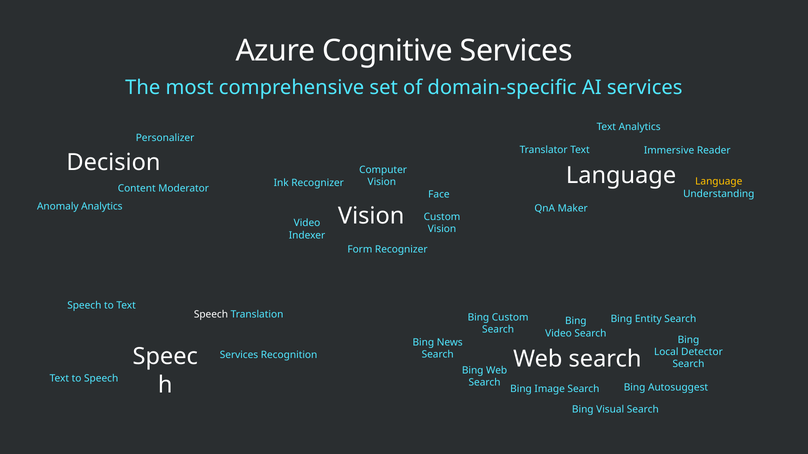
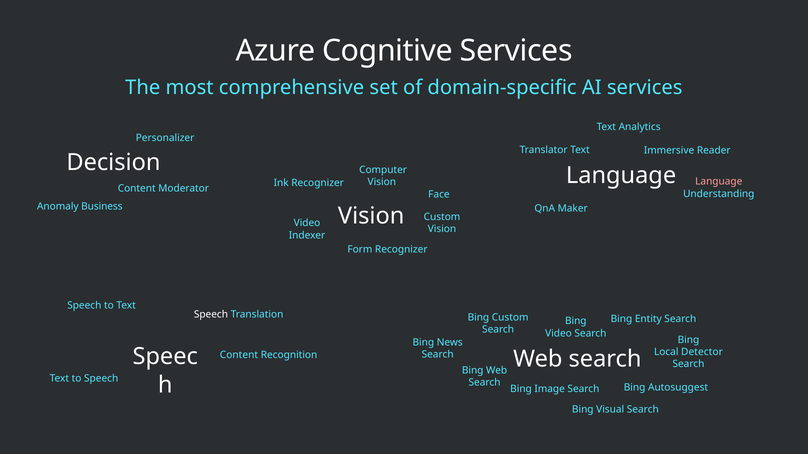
Language at (719, 182) colour: yellow -> pink
Anomaly Analytics: Analytics -> Business
Services at (239, 355): Services -> Content
